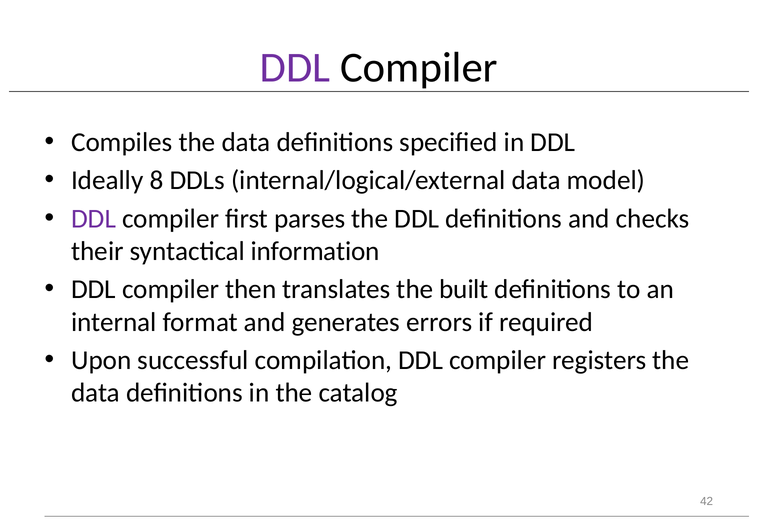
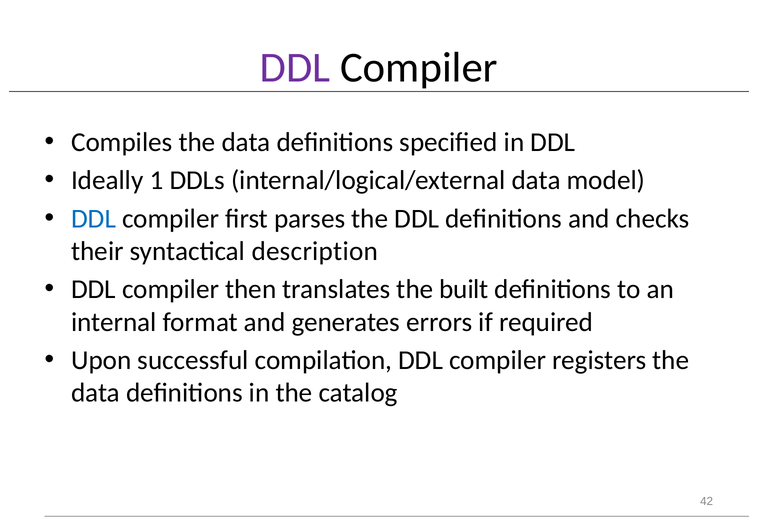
8: 8 -> 1
DDL at (94, 218) colour: purple -> blue
information: information -> description
